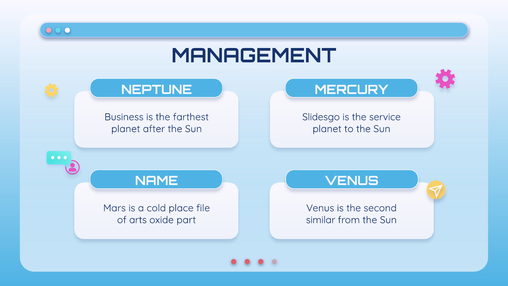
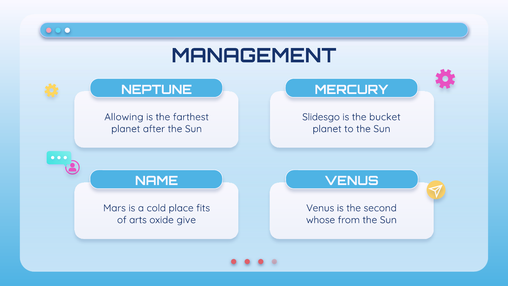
Business: Business -> Allowing
service: service -> bucket
file: file -> fits
part: part -> give
similar: similar -> whose
